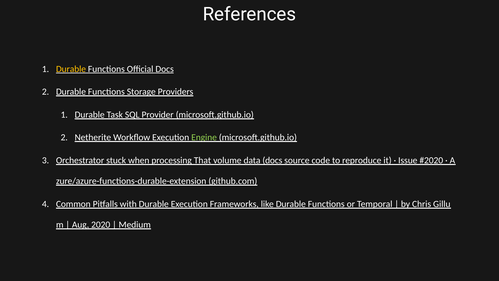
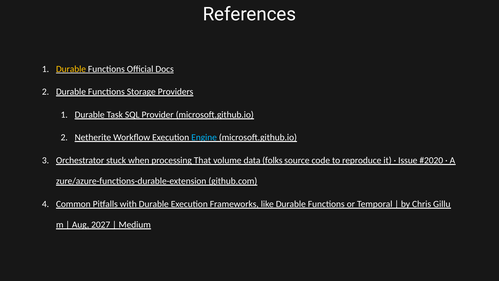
Engine colour: light green -> light blue
data docs: docs -> folks
2020: 2020 -> 2027
